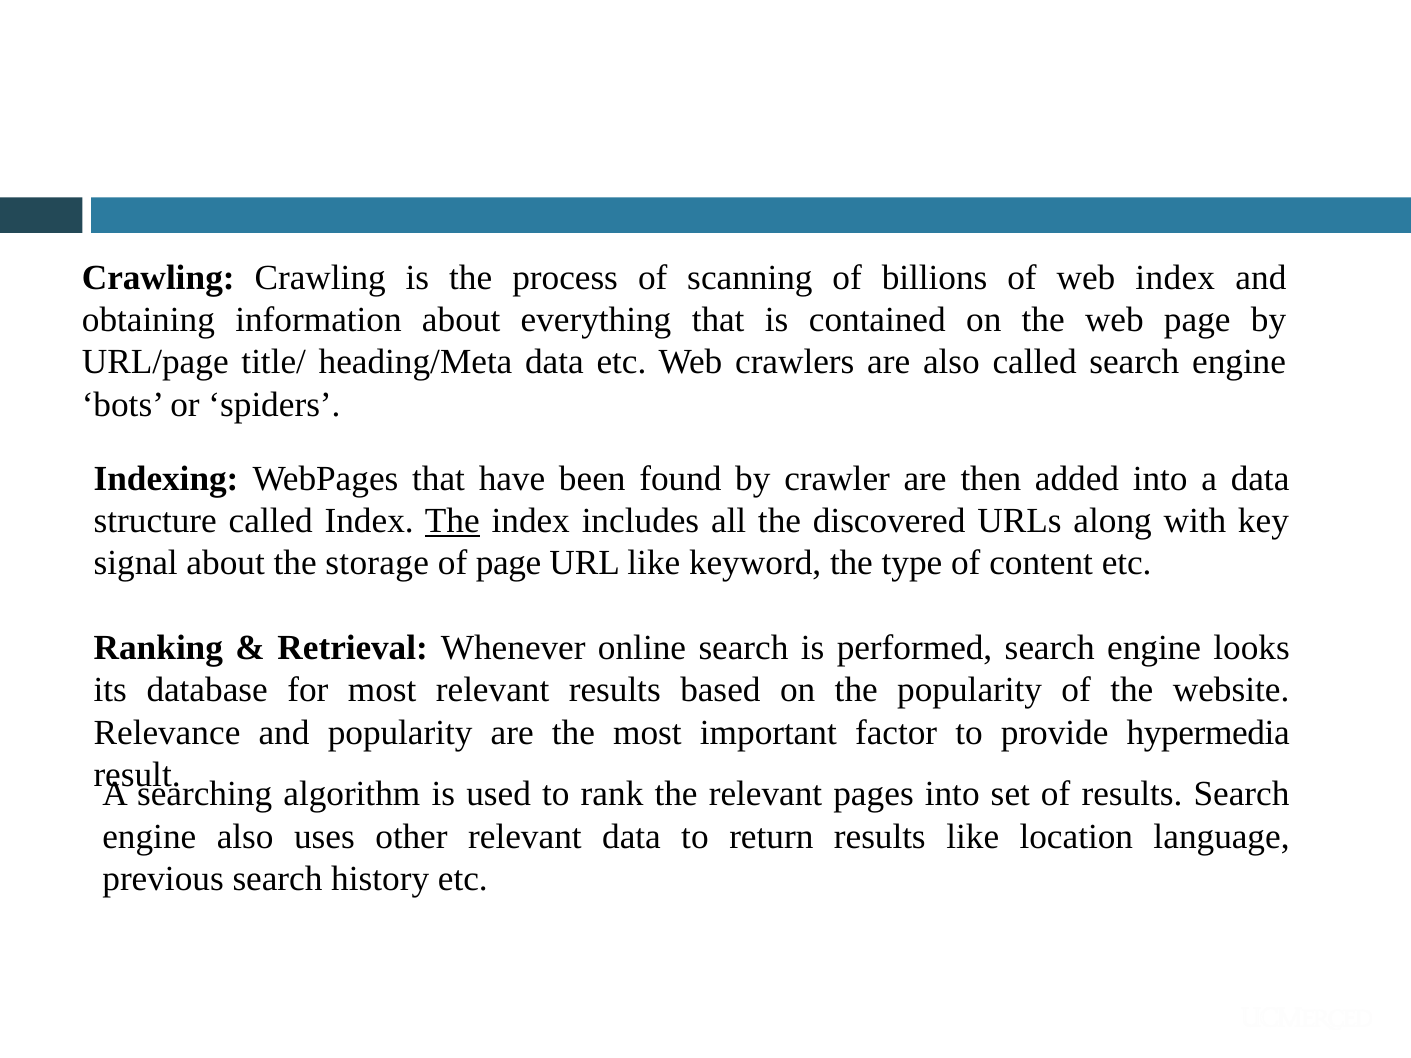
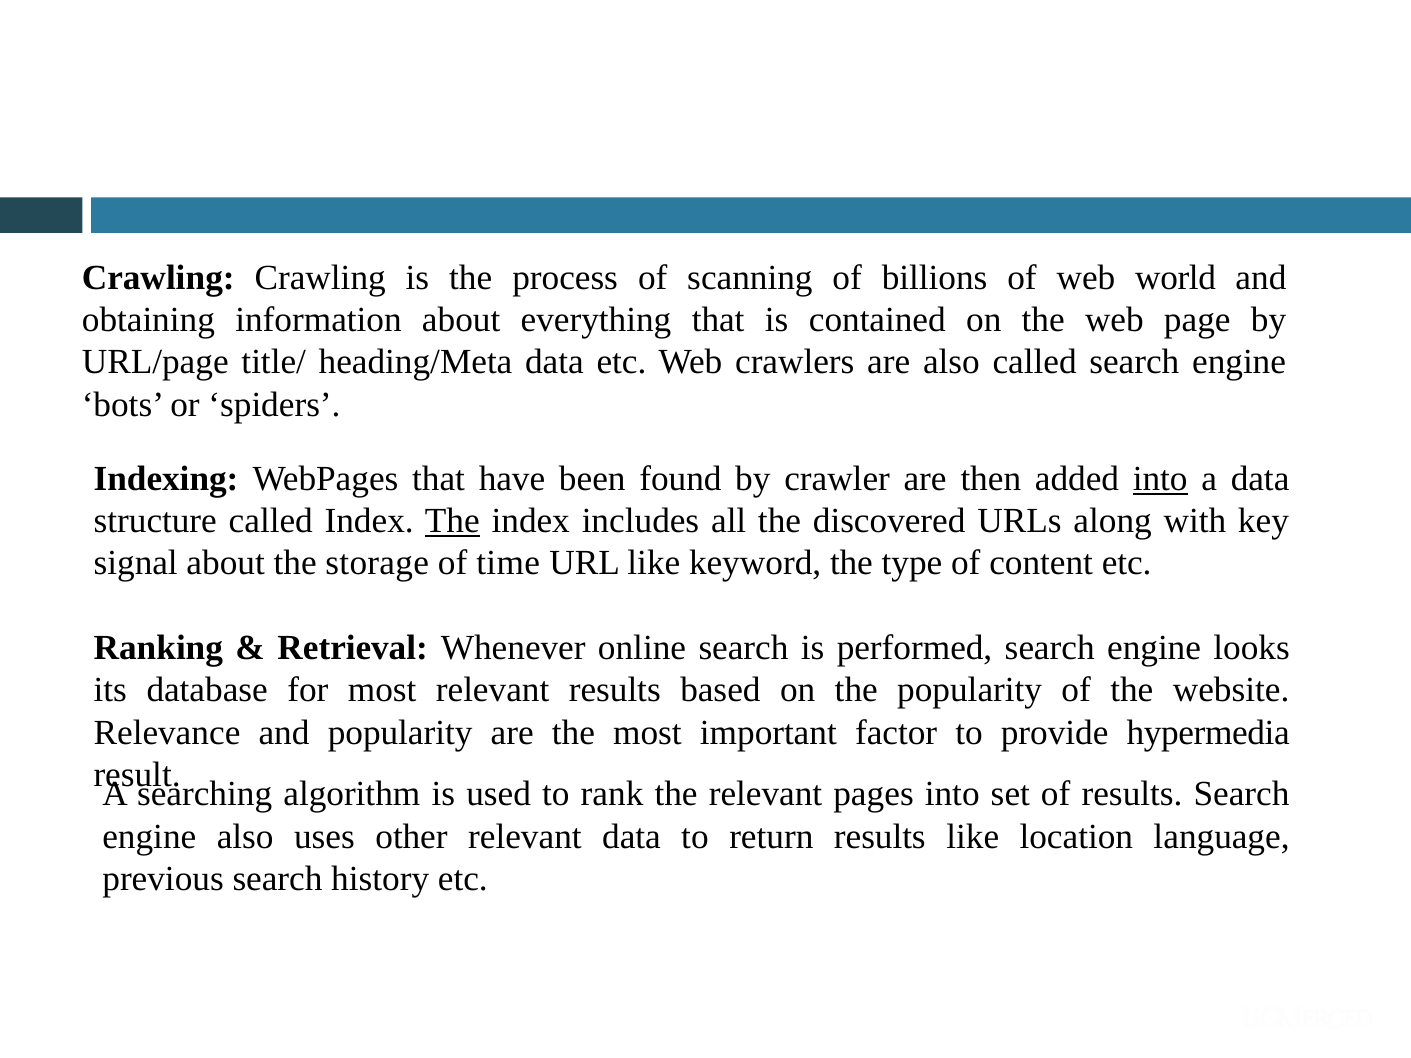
web index: index -> world
into at (1160, 479) underline: none -> present
of page: page -> time
